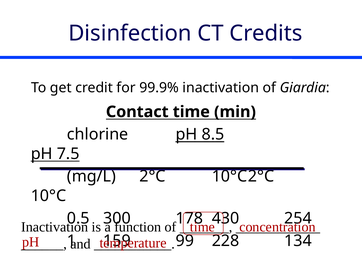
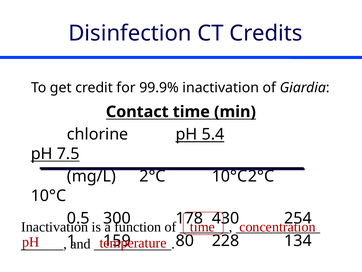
8.5: 8.5 -> 5.4
99: 99 -> 80
